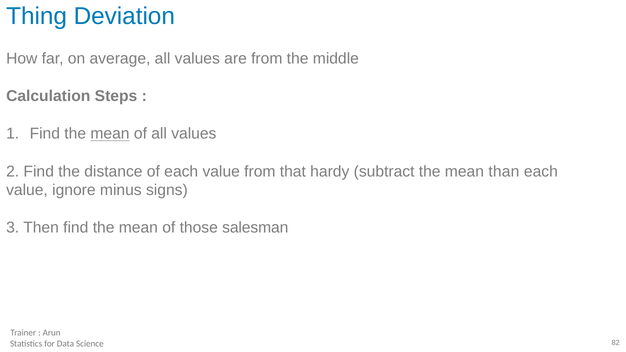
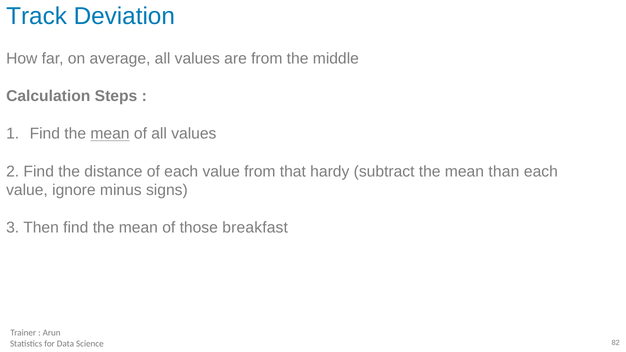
Thing: Thing -> Track
salesman: salesman -> breakfast
